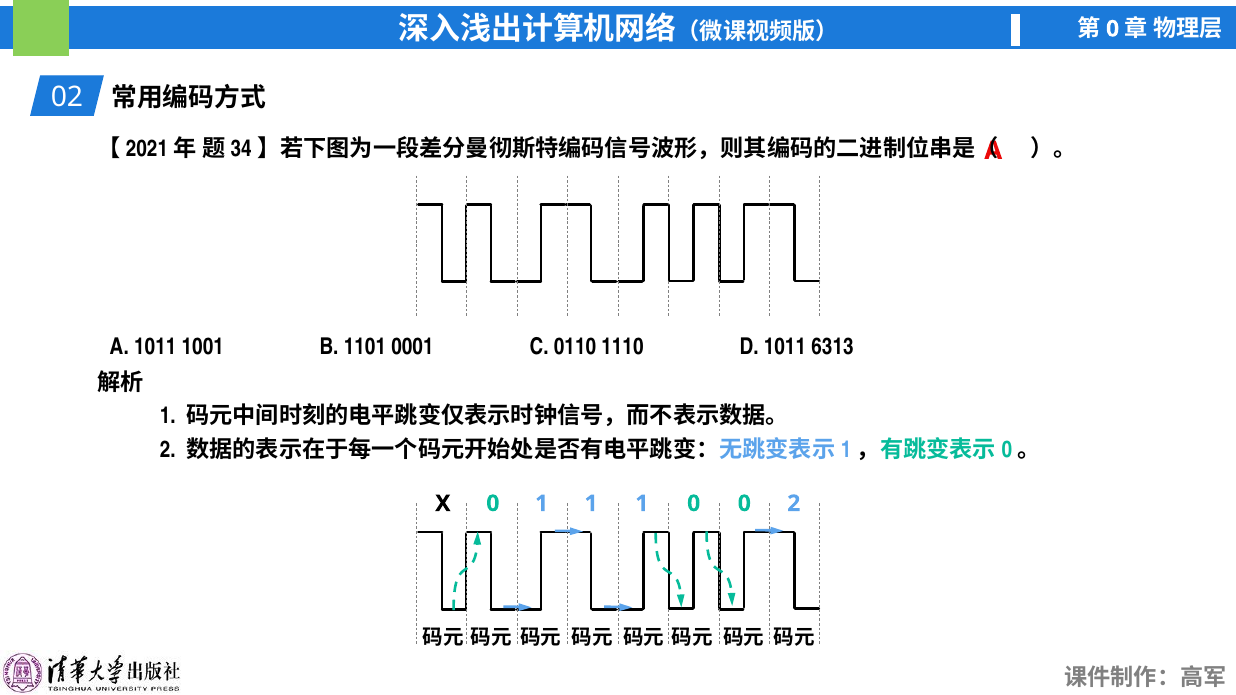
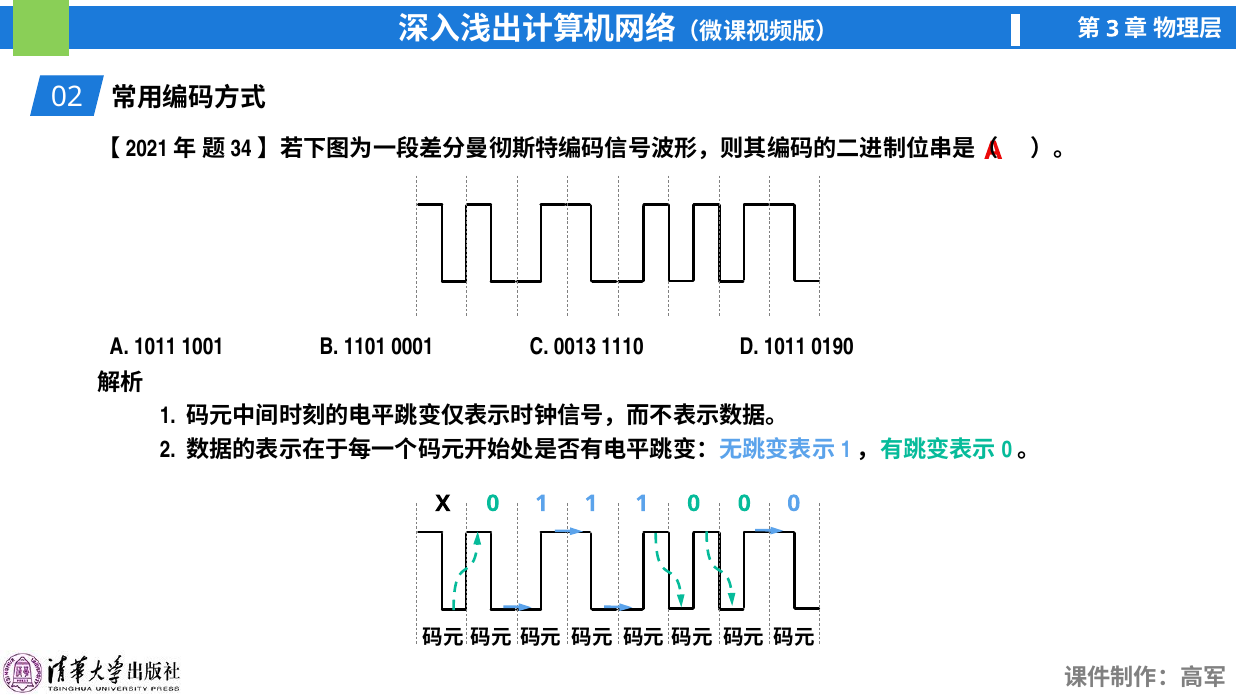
0 at (1113, 29): 0 -> 3
0110: 0110 -> 0013
6313: 6313 -> 0190
0 0 2: 2 -> 0
